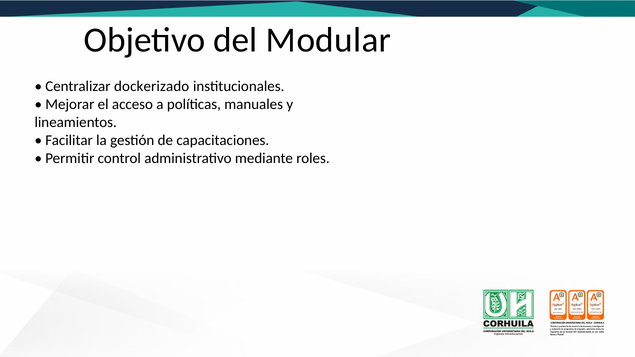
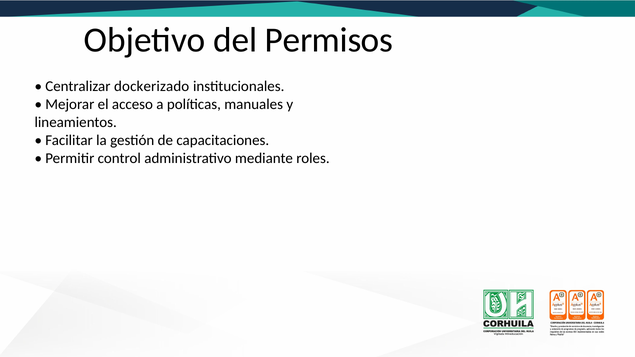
Modular: Modular -> Permisos
